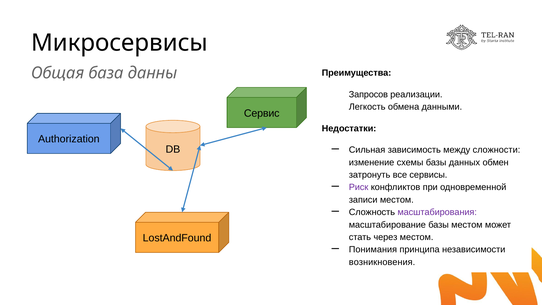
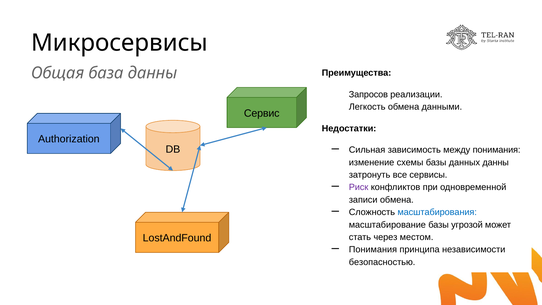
между сложности: сложности -> понимания
данных обмен: обмен -> данны
записи местом: местом -> обмена
масштабирования colour: purple -> blue
базы местом: местом -> угрозой
возникновения: возникновения -> безопасностью
